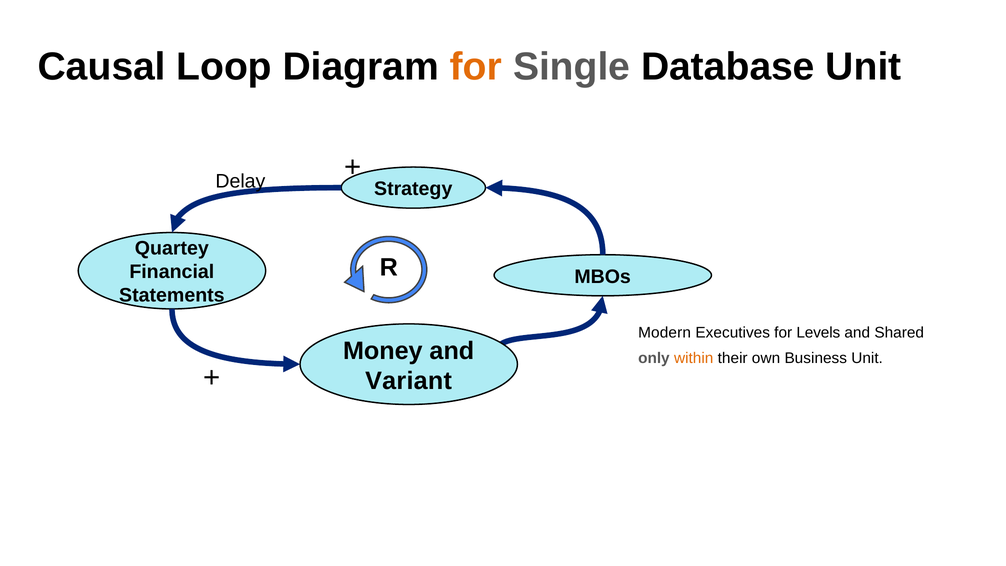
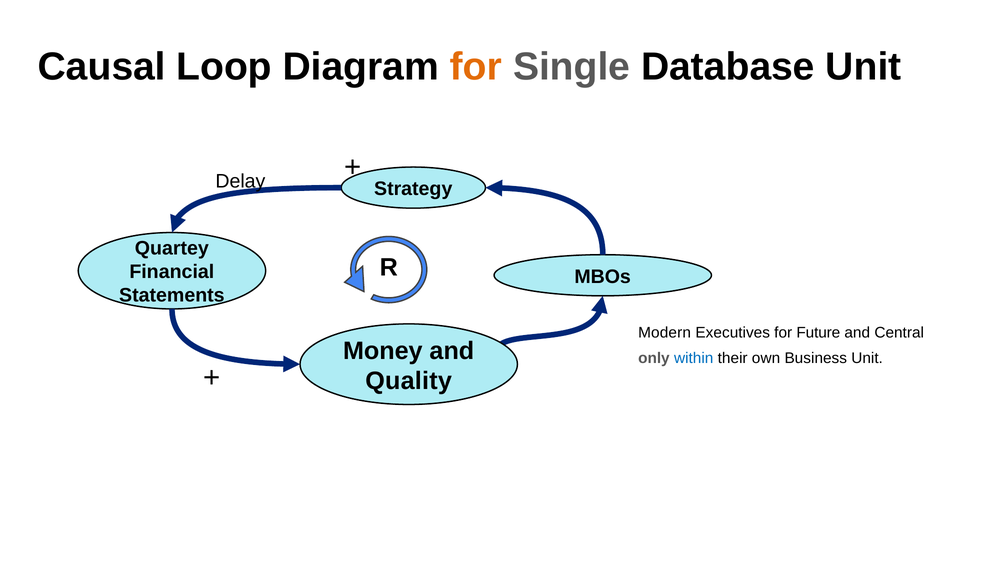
Levels: Levels -> Future
Shared: Shared -> Central
within colour: orange -> blue
Variant: Variant -> Quality
